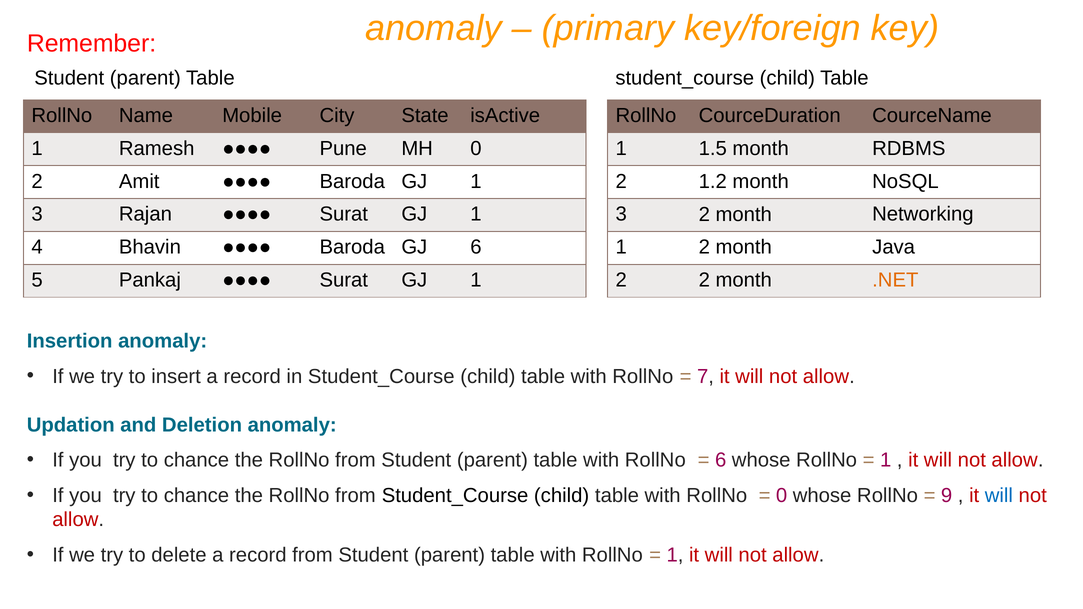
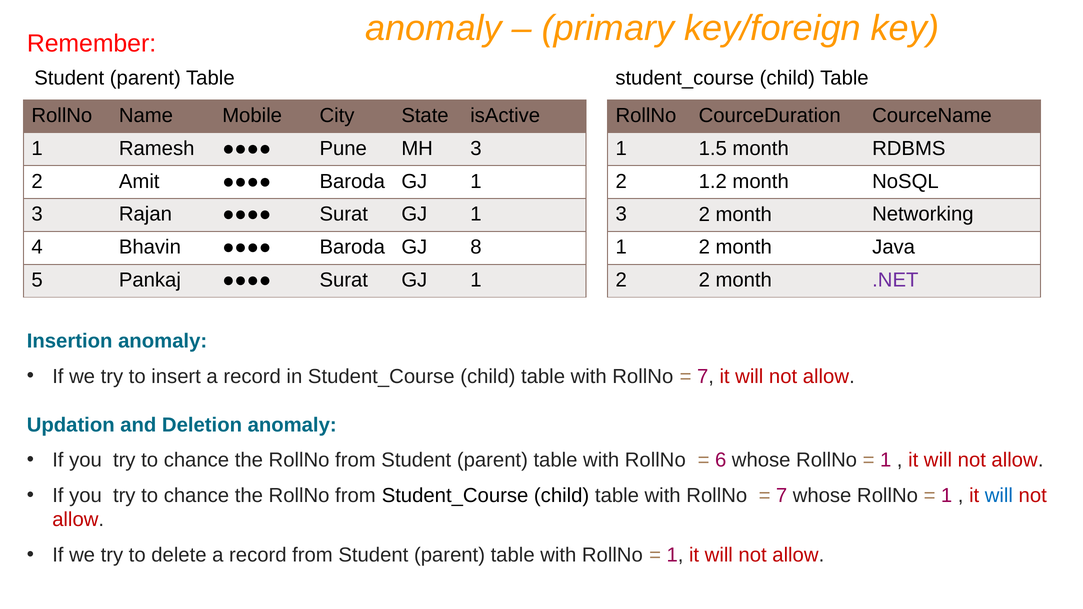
MH 0: 0 -> 3
GJ 6: 6 -> 8
.NET colour: orange -> purple
0 at (782, 496): 0 -> 7
9 at (947, 496): 9 -> 1
